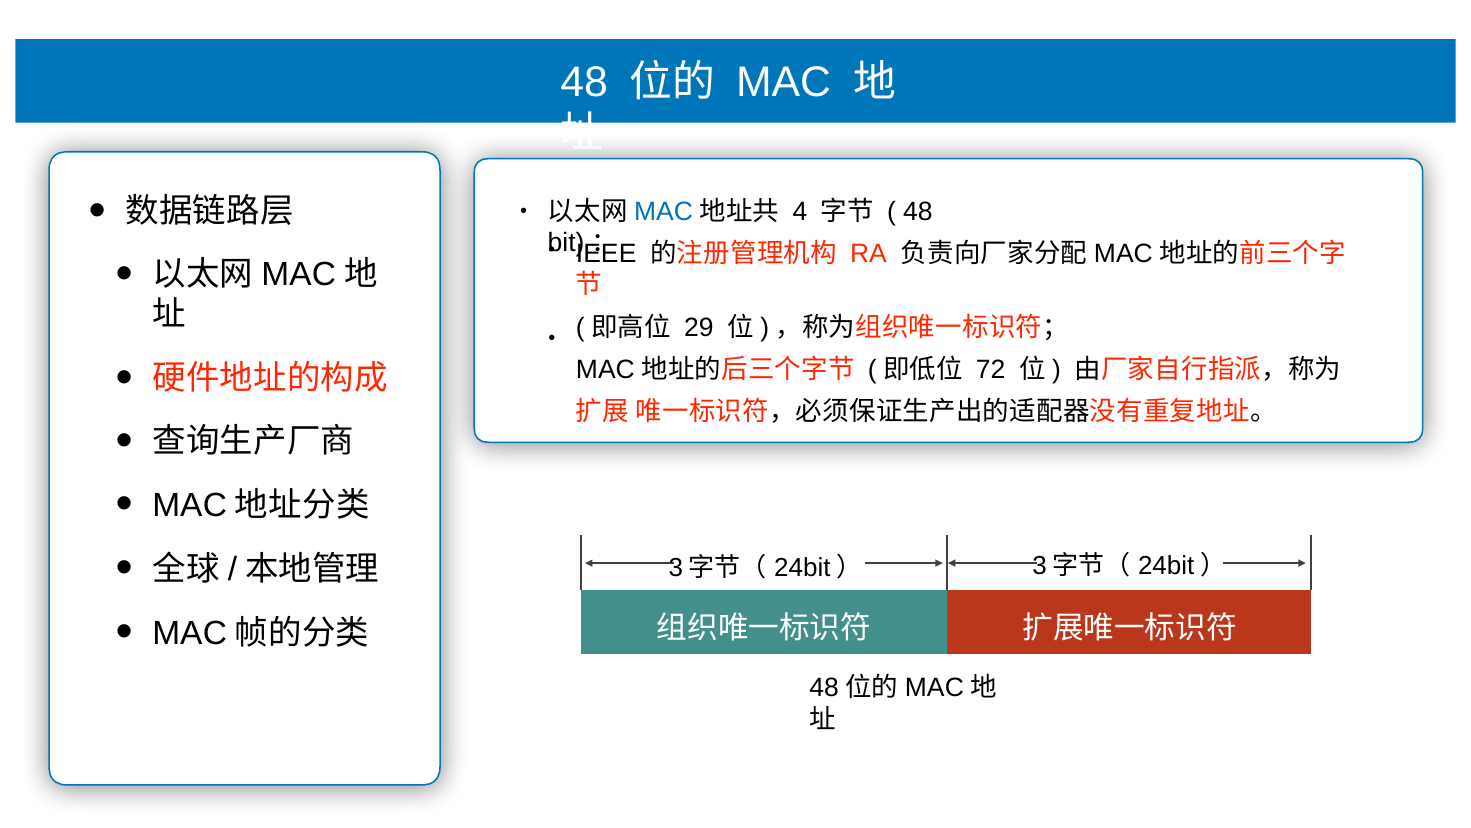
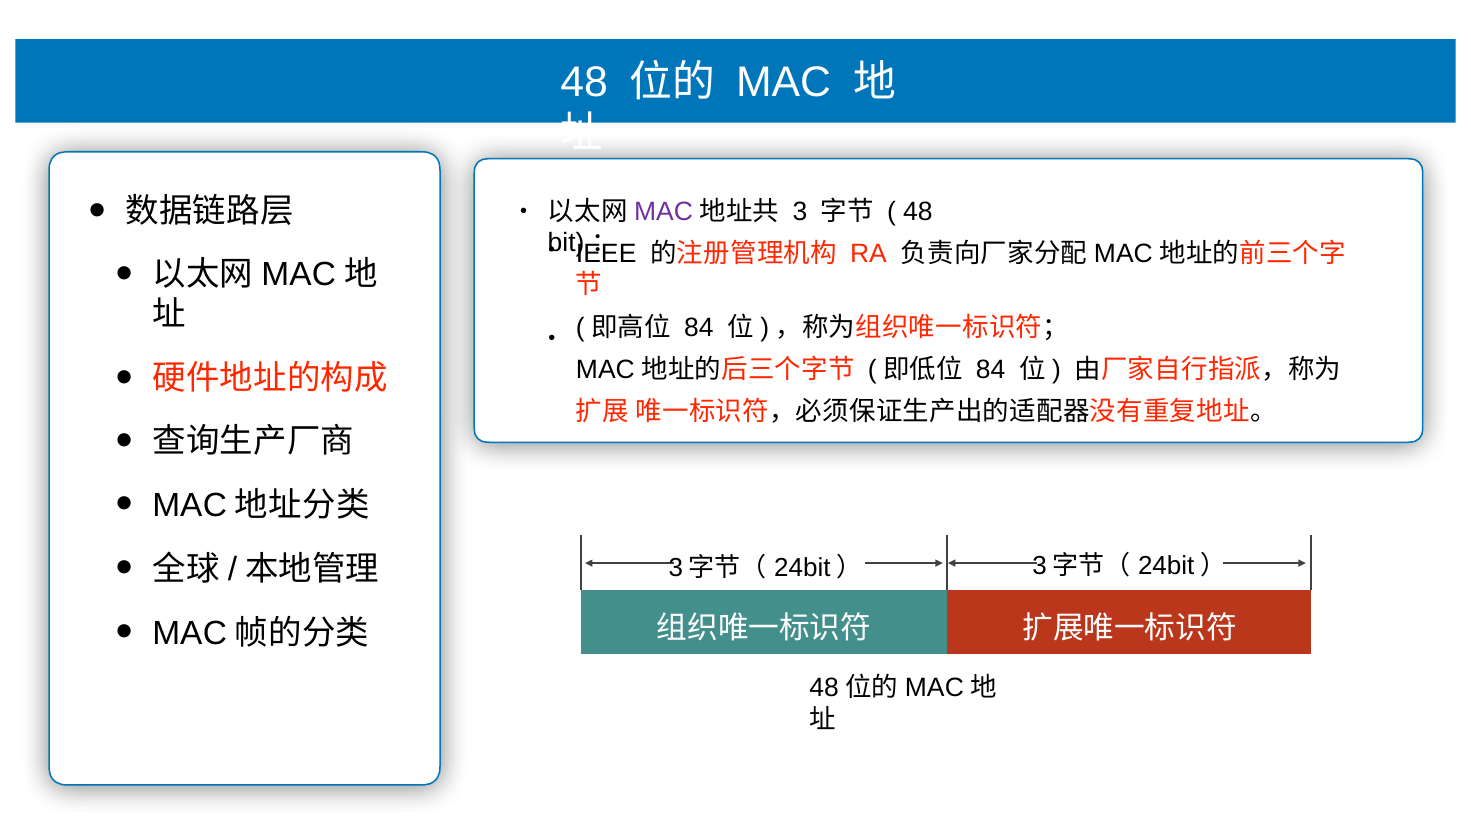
MAC at (664, 211) colour: blue -> purple
4 at (800, 211): 4 -> 3
29 at (699, 327): 29 -> 84
72 at (991, 369): 72 -> 84
